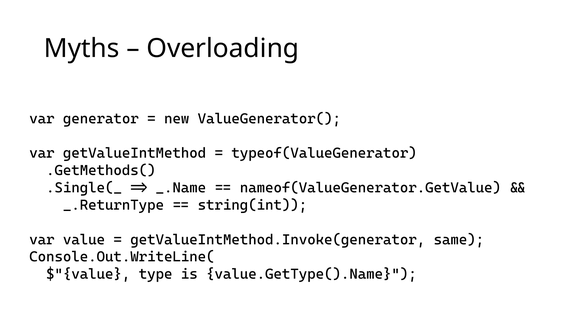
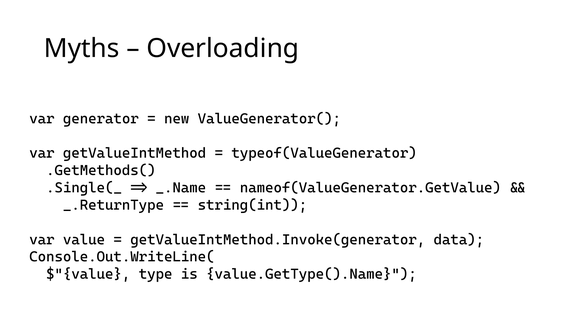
same: same -> data
